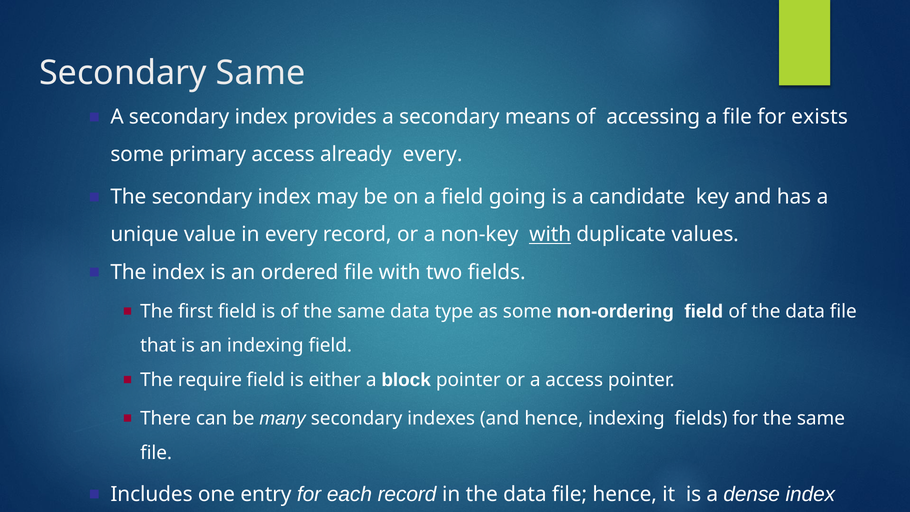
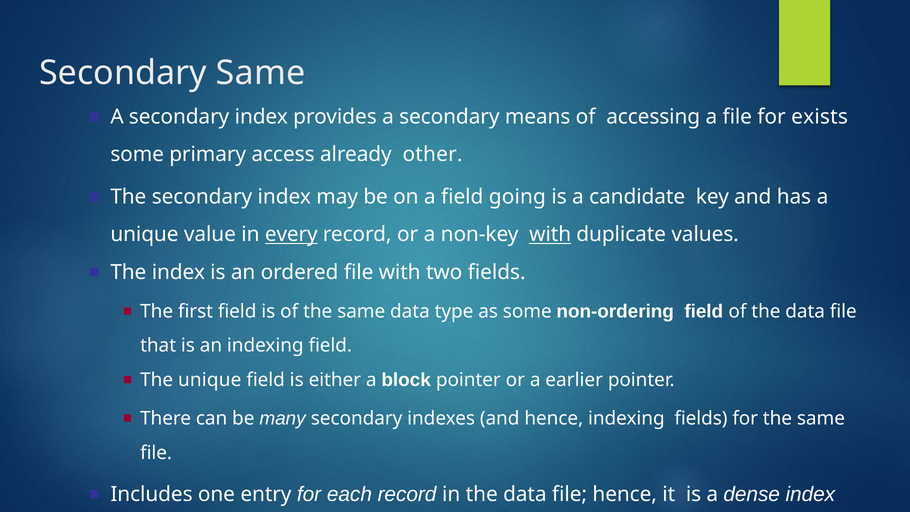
already every: every -> other
every at (291, 235) underline: none -> present
The require: require -> unique
a access: access -> earlier
